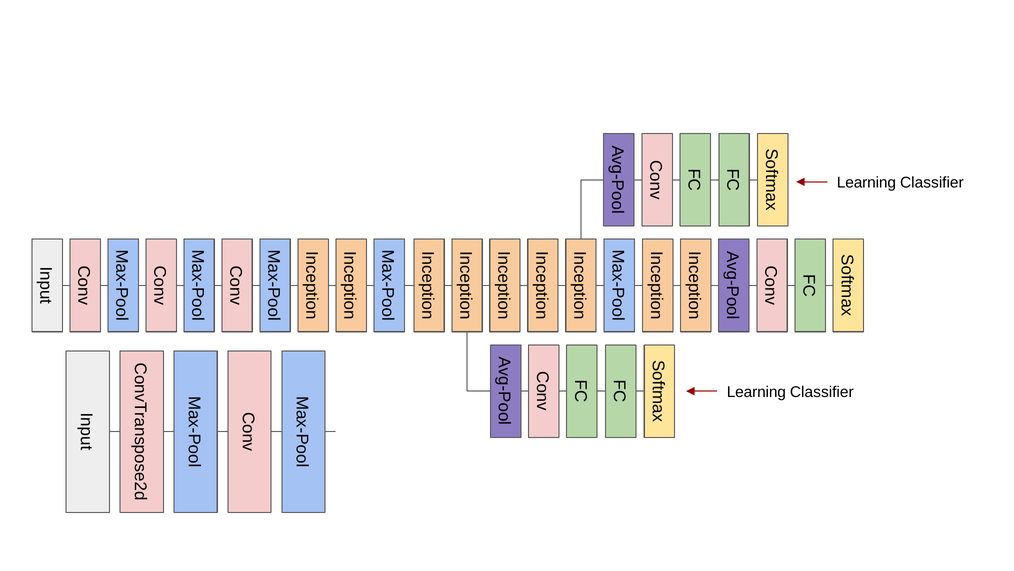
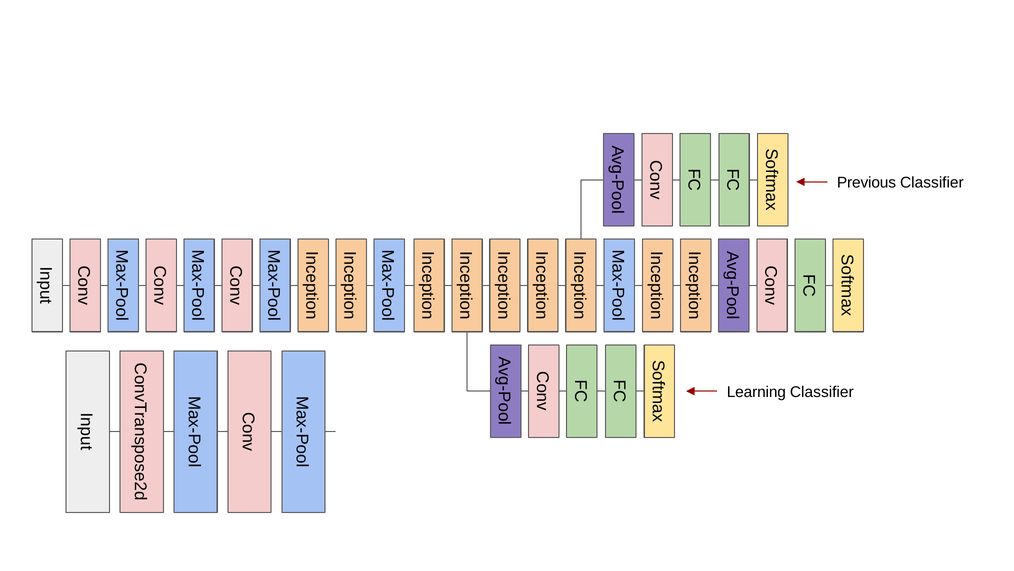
Learning at (866, 183): Learning -> Previous
